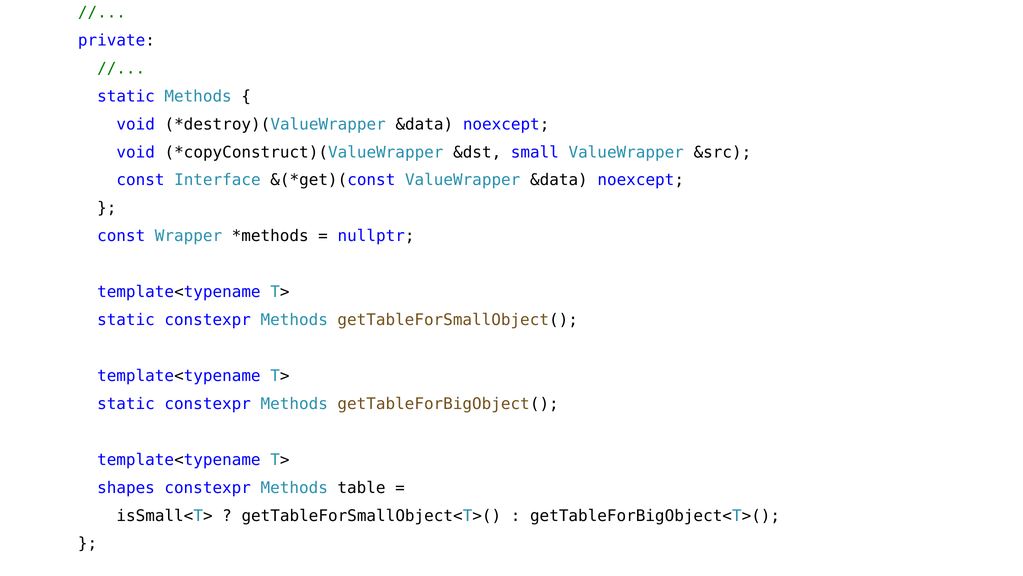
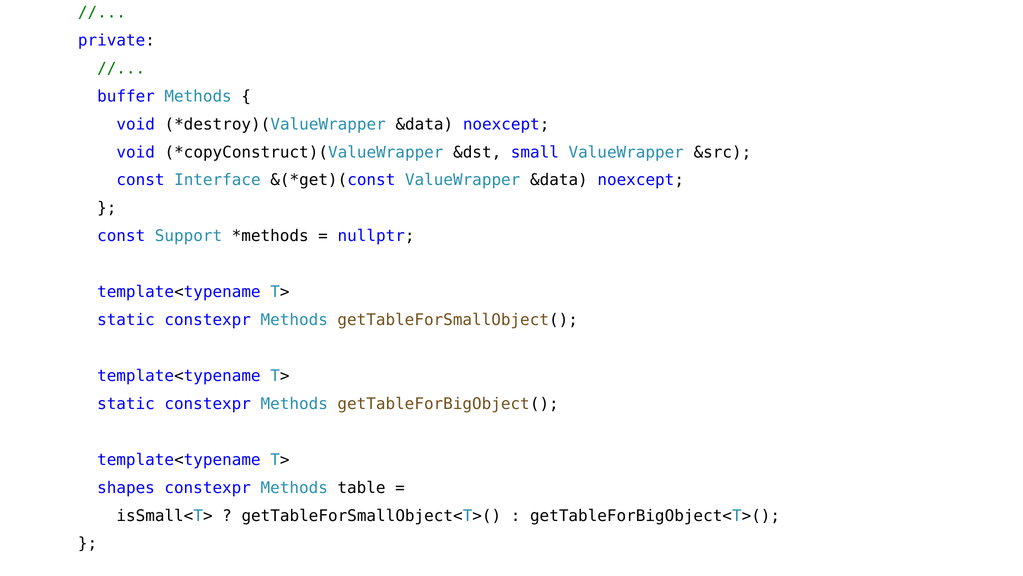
static at (126, 96): static -> buffer
Wrapper: Wrapper -> Support
